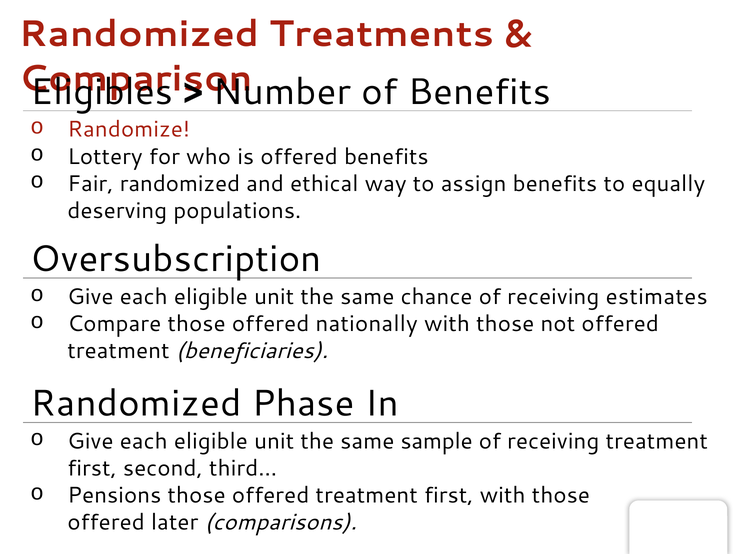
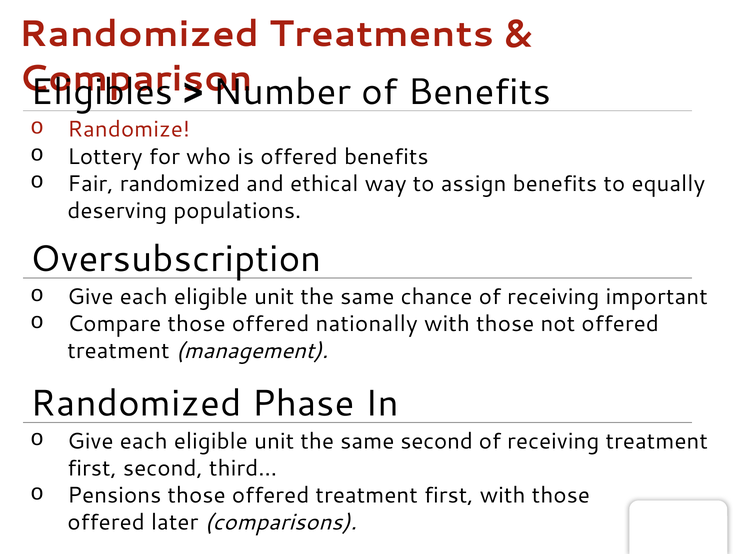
estimates: estimates -> important
beneficiaries: beneficiaries -> management
same sample: sample -> second
